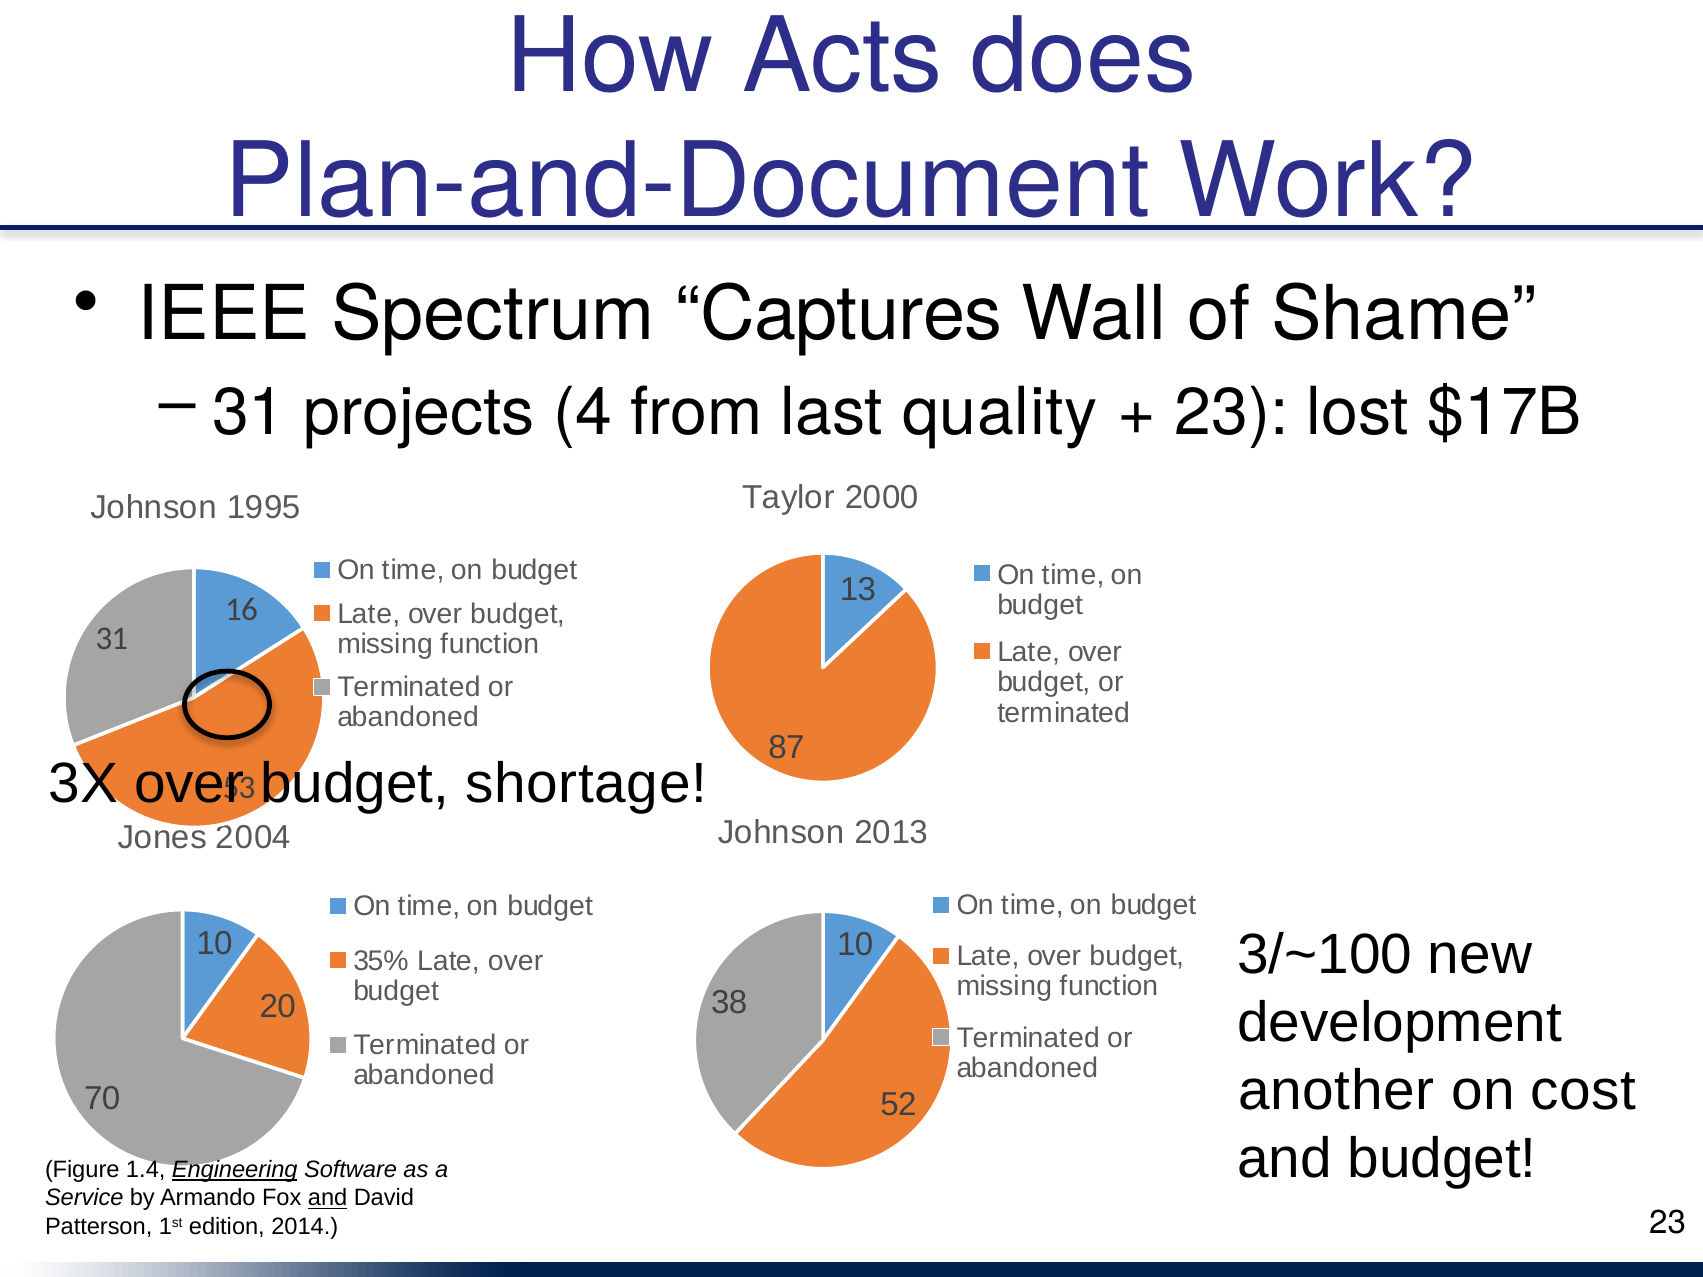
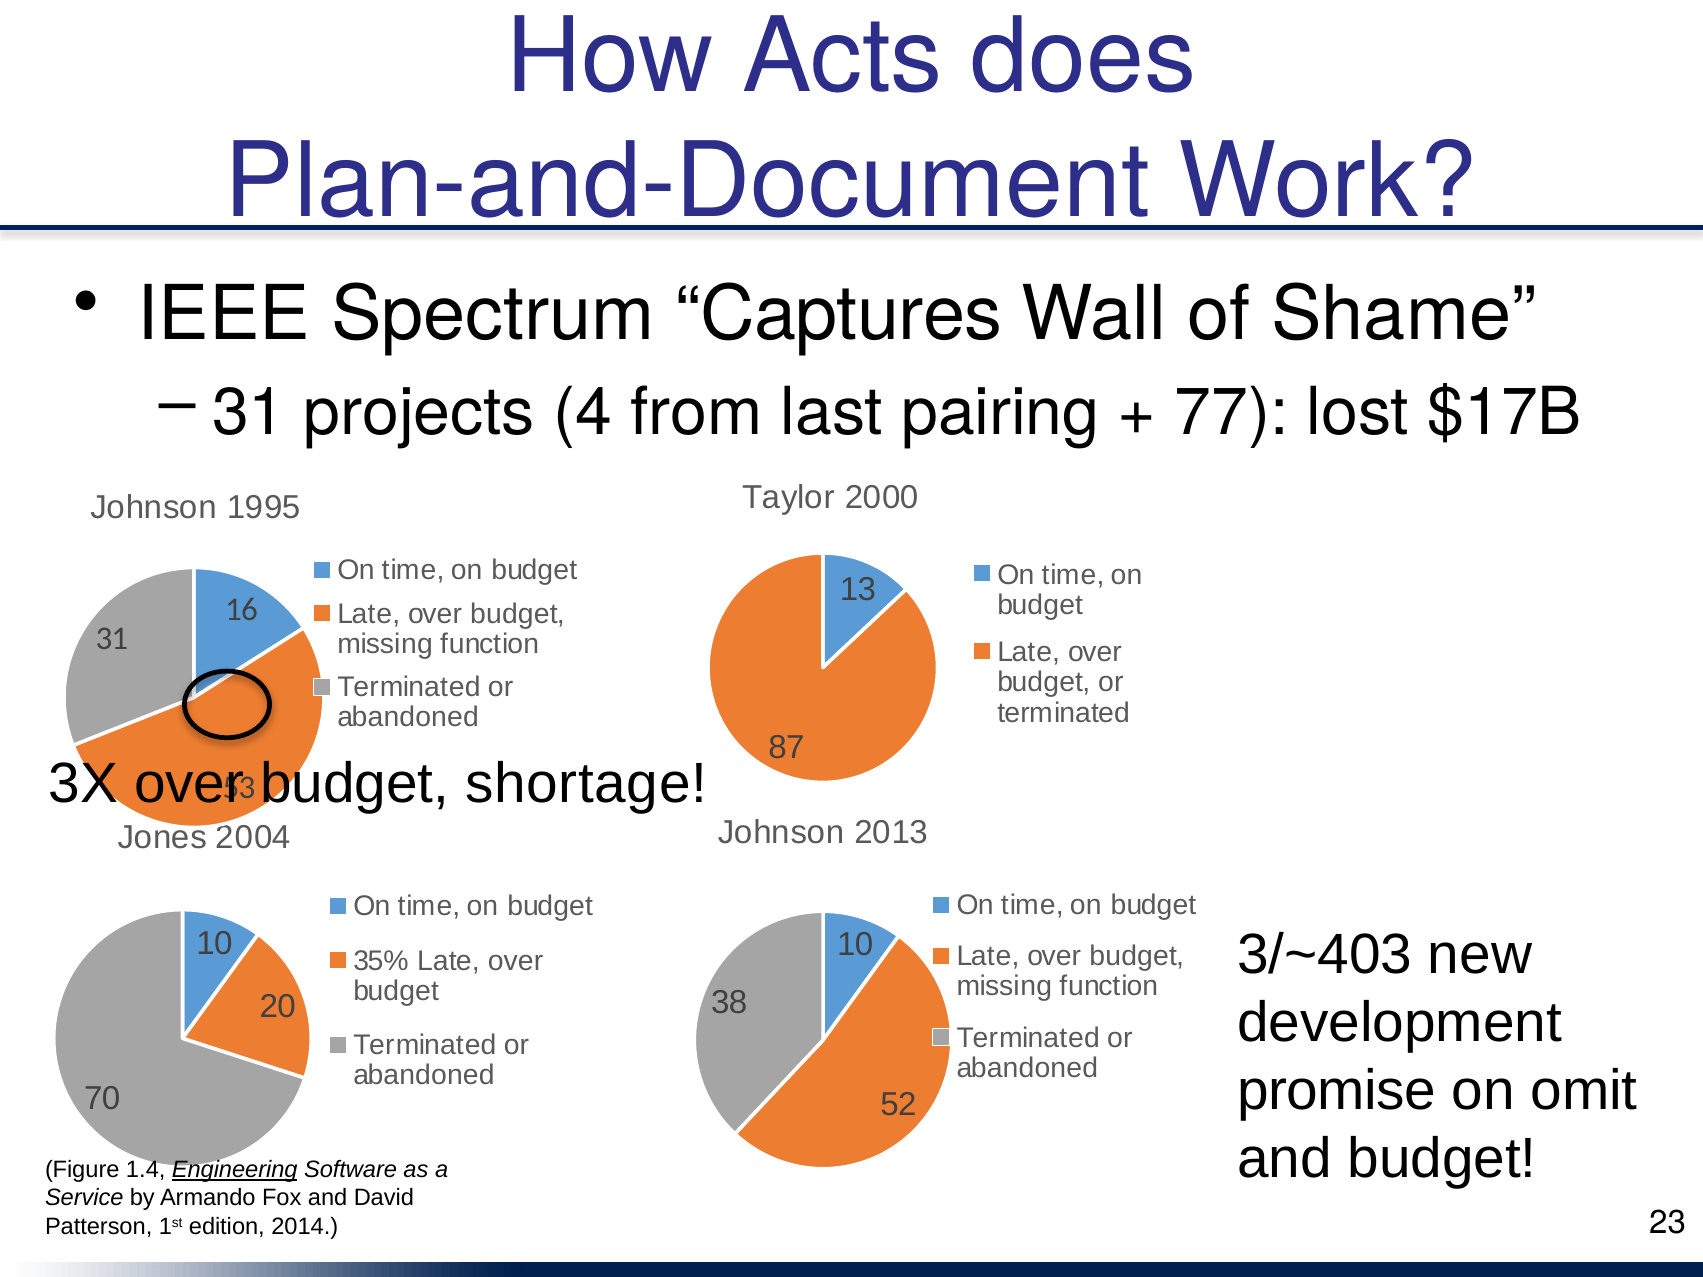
quality: quality -> pairing
23 at (1232, 412): 23 -> 77
3/~100: 3/~100 -> 3/~403
another: another -> promise
cost: cost -> omit
and at (328, 1198) underline: present -> none
